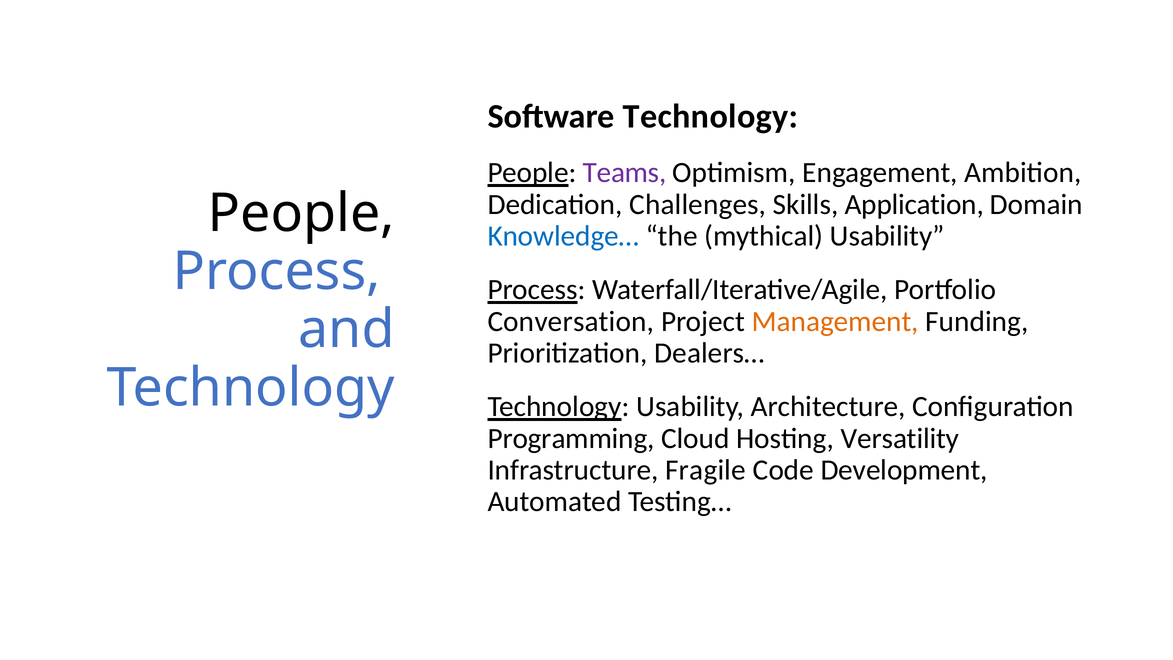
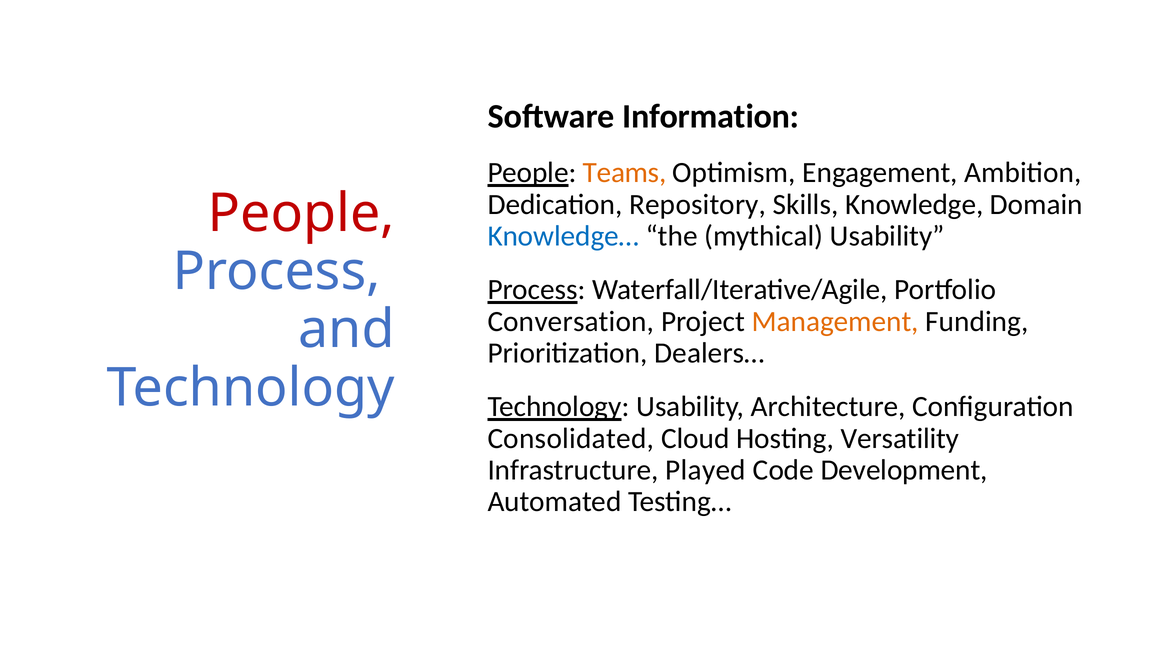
Software Technology: Technology -> Information
Teams colour: purple -> orange
Challenges: Challenges -> Repository
Application: Application -> Knowledge
People at (301, 213) colour: black -> red
Programming: Programming -> Consolidated
Fragile: Fragile -> Played
